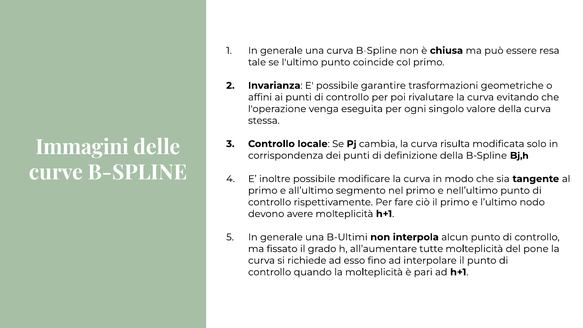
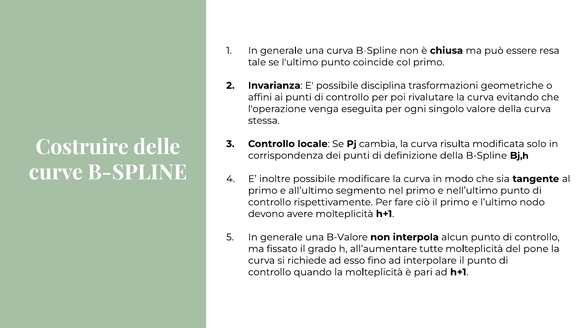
garantire: garantire -> disciplina
Immagini: Immagini -> Costruire
B-Ultimi: B-Ultimi -> B-Valore
